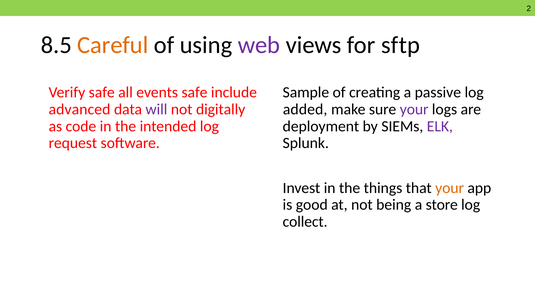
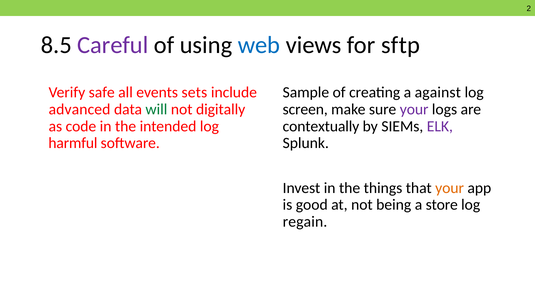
Careful colour: orange -> purple
web colour: purple -> blue
events safe: safe -> sets
passive: passive -> against
will colour: purple -> green
added: added -> screen
deployment: deployment -> contextually
request: request -> harmful
collect: collect -> regain
